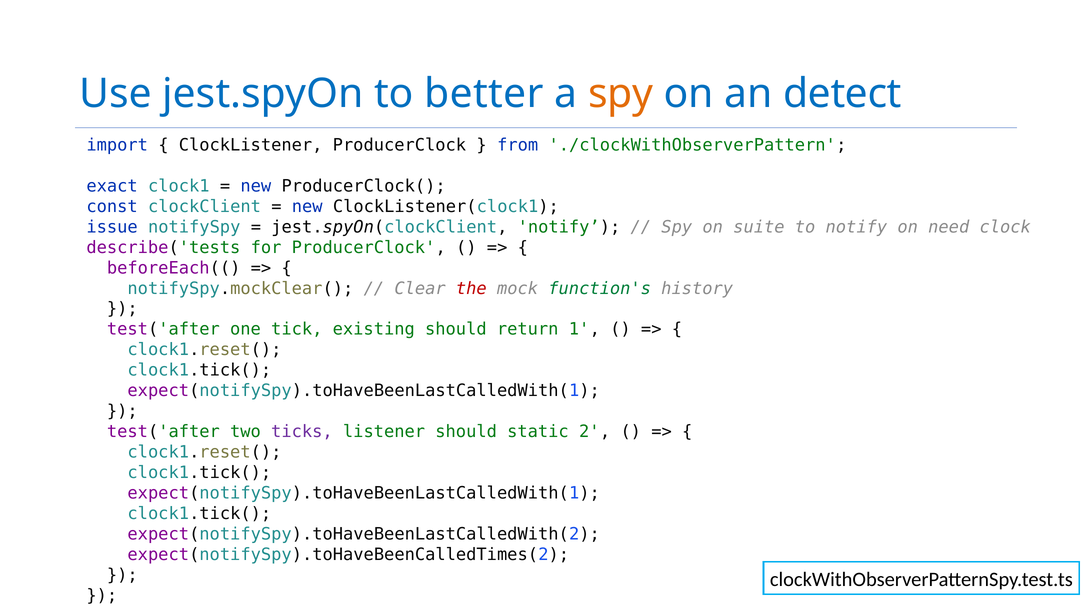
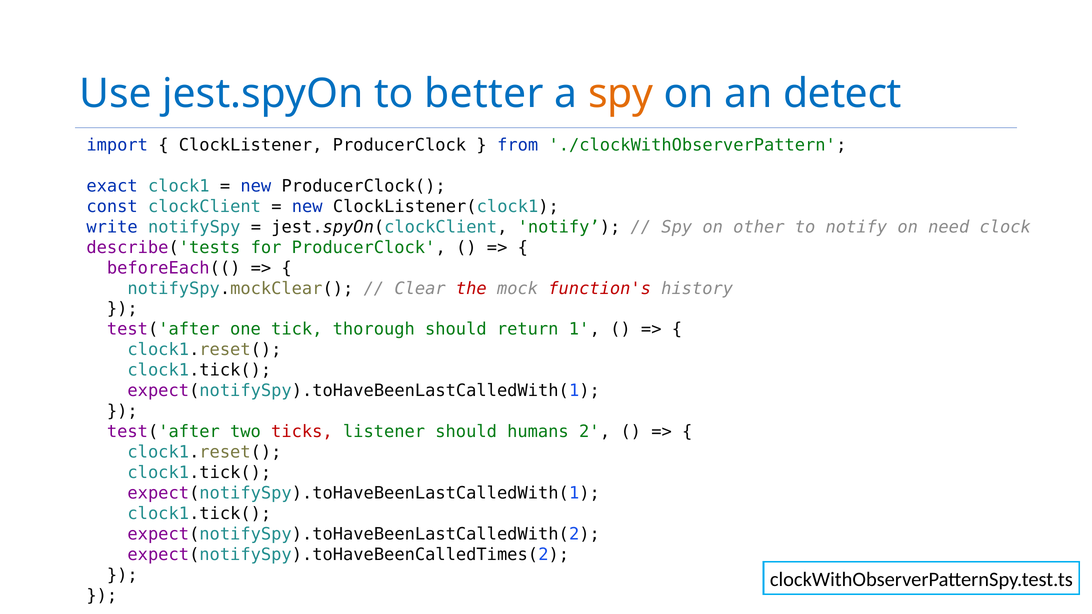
issue: issue -> write
suite: suite -> other
function's colour: green -> red
existing: existing -> thorough
ticks colour: purple -> red
static: static -> humans
